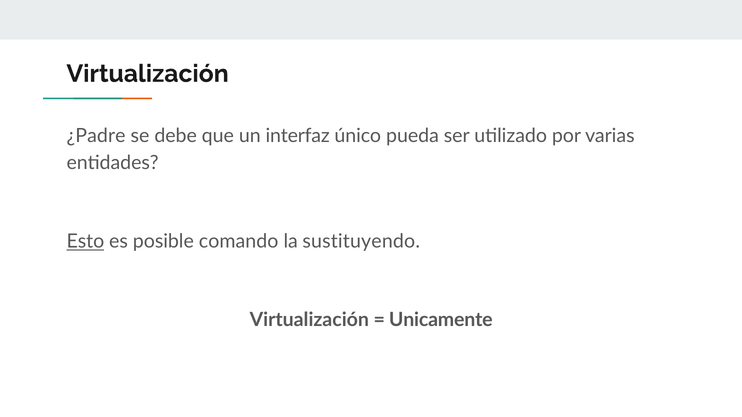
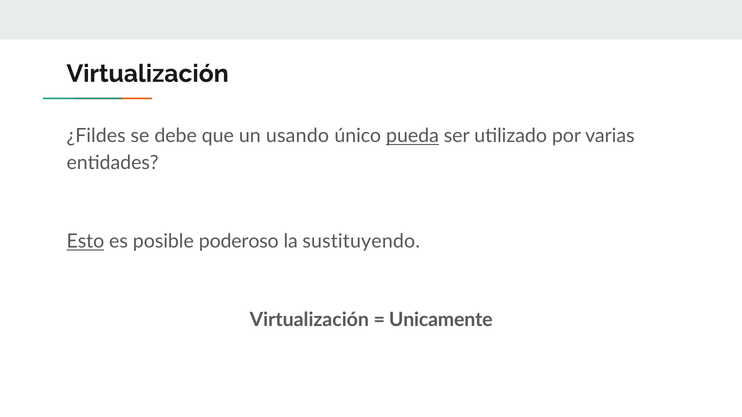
¿Padre: ¿Padre -> ¿Fildes
interfaz: interfaz -> usando
pueda underline: none -> present
comando: comando -> poderoso
